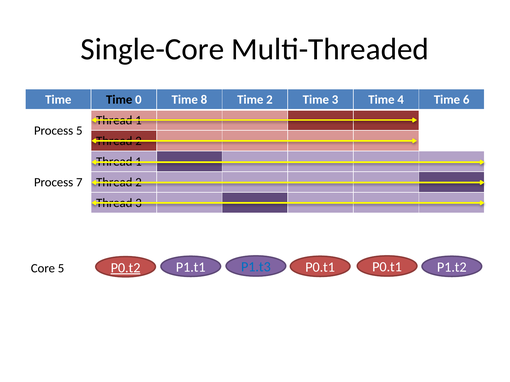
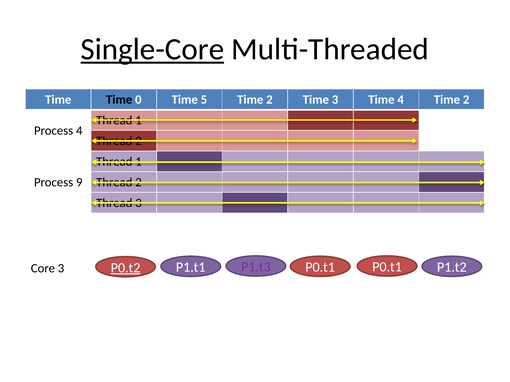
Single-Core underline: none -> present
8: 8 -> 5
4 Time 6: 6 -> 2
Process 5: 5 -> 4
7: 7 -> 9
P1.t3 colour: blue -> purple
Core 5: 5 -> 3
